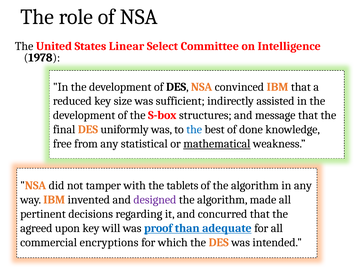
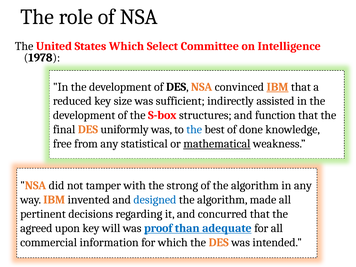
States Linear: Linear -> Which
IBM at (277, 87) underline: none -> present
message: message -> function
tablets: tablets -> strong
designed colour: purple -> blue
encryptions: encryptions -> information
